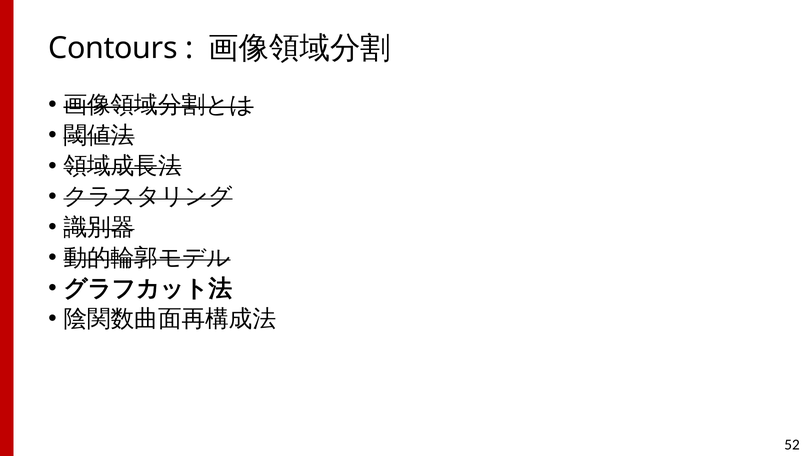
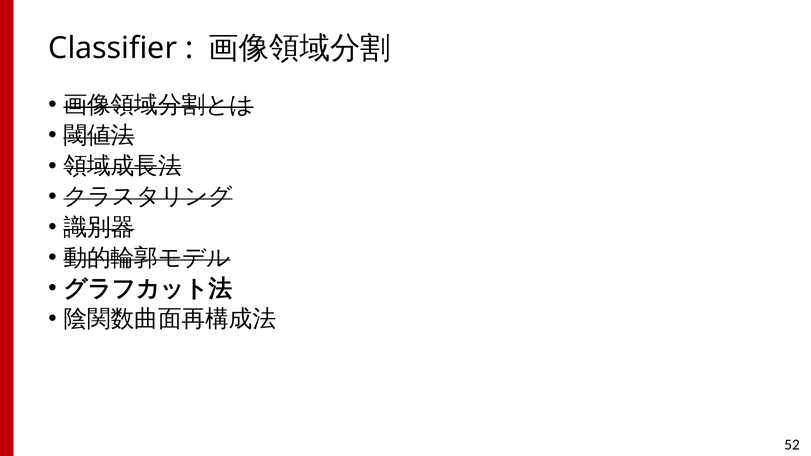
Contours: Contours -> Classifier
